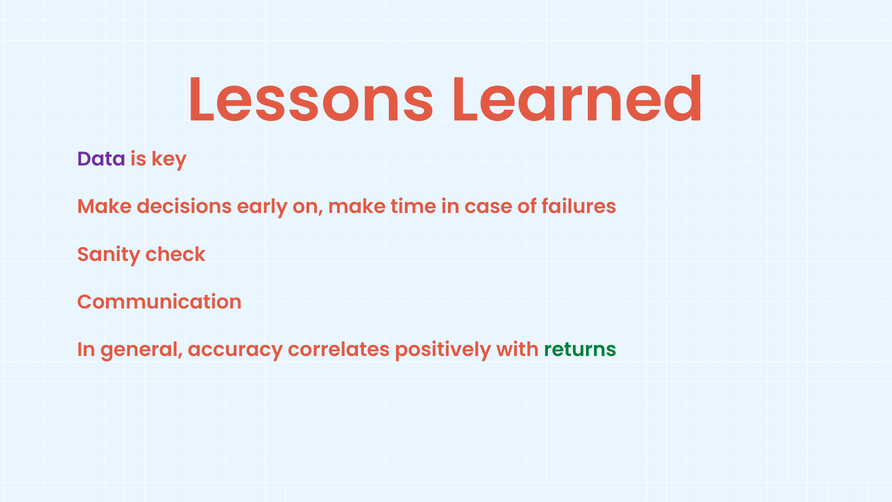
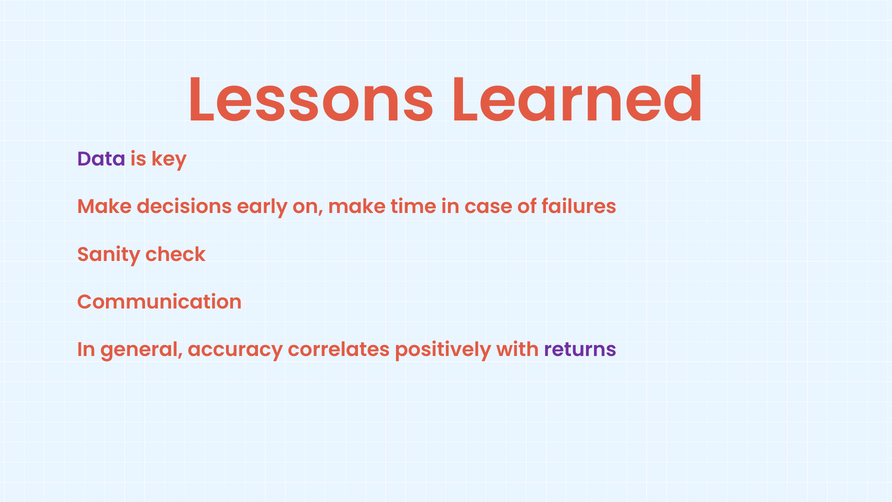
returns colour: green -> purple
